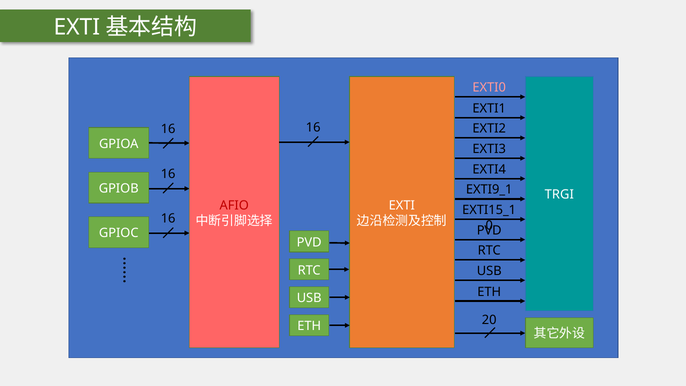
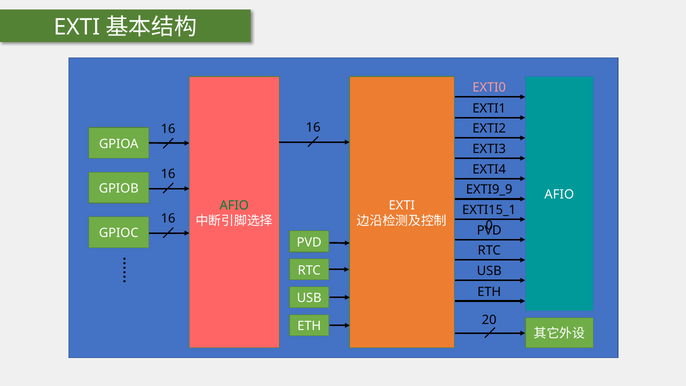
EXTI9_1: EXTI9_1 -> EXTI9_9
TRGI at (559, 194): TRGI -> AFIO
AFIO at (234, 205) colour: red -> green
